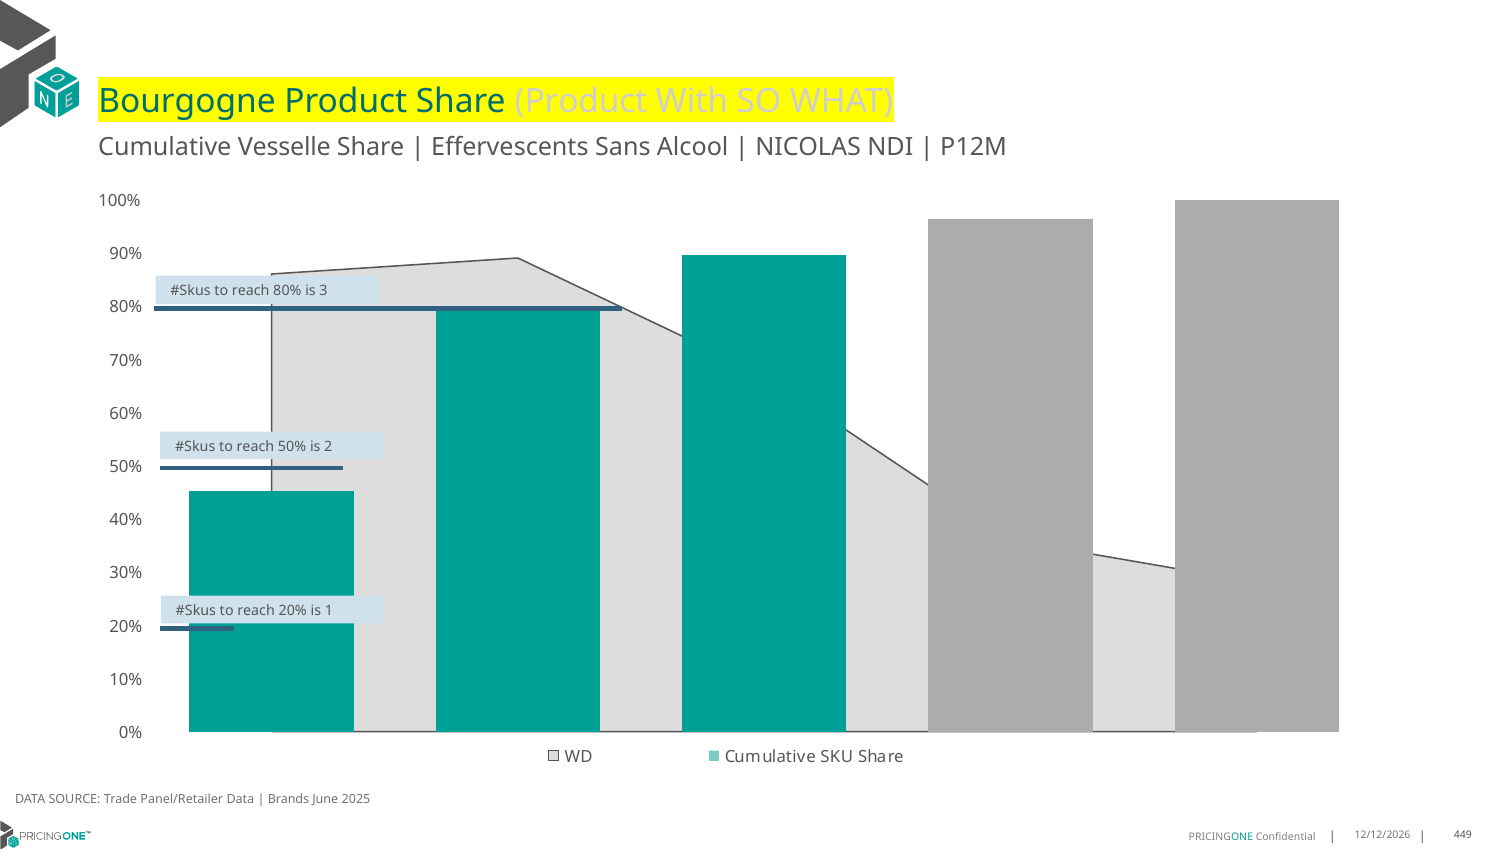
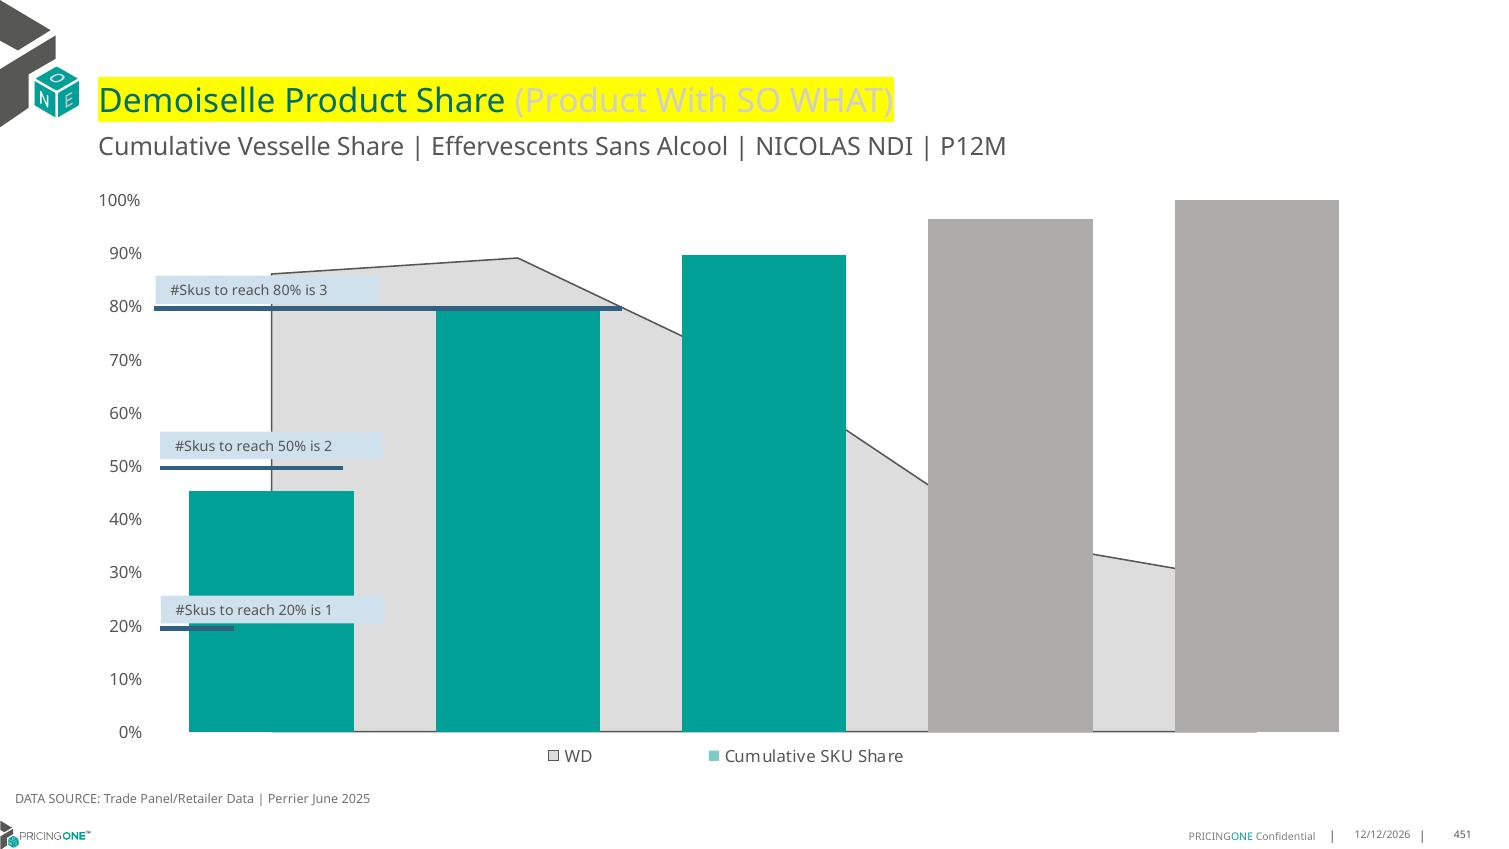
Bourgogne: Bourgogne -> Demoiselle
Brands: Brands -> Perrier
449: 449 -> 451
